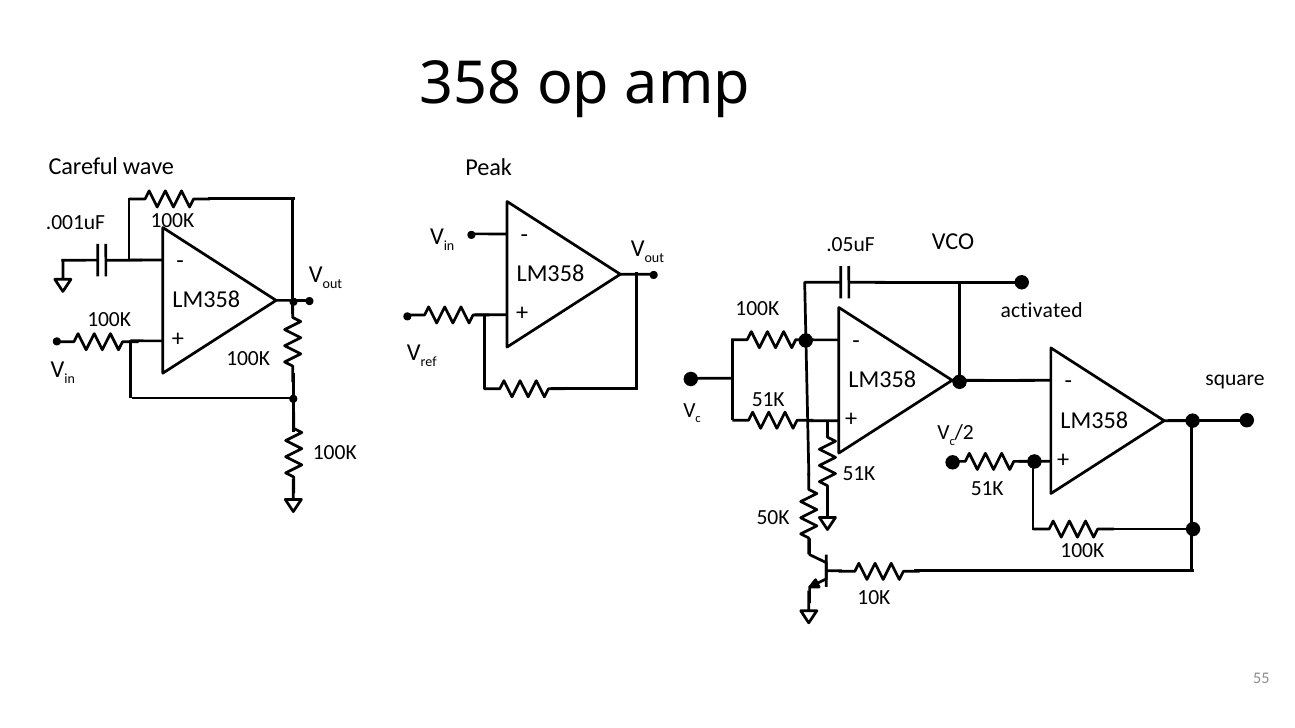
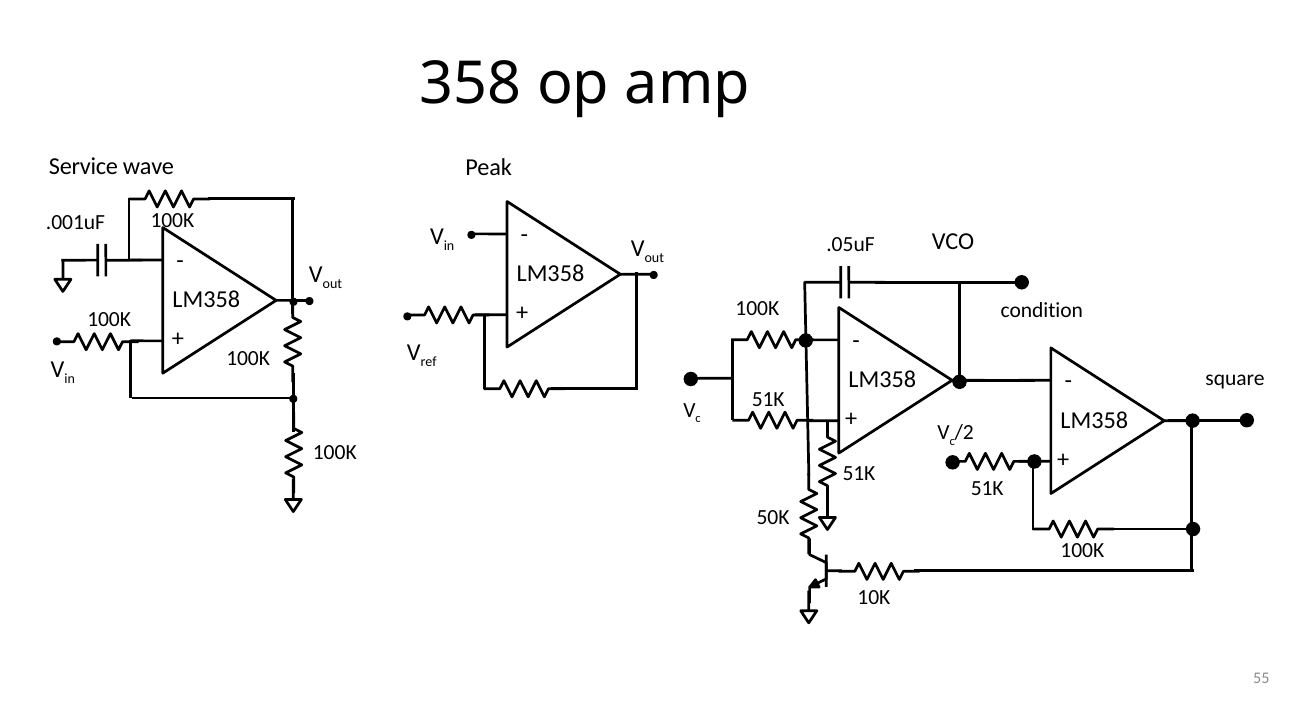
Careful: Careful -> Service
activated: activated -> condition
